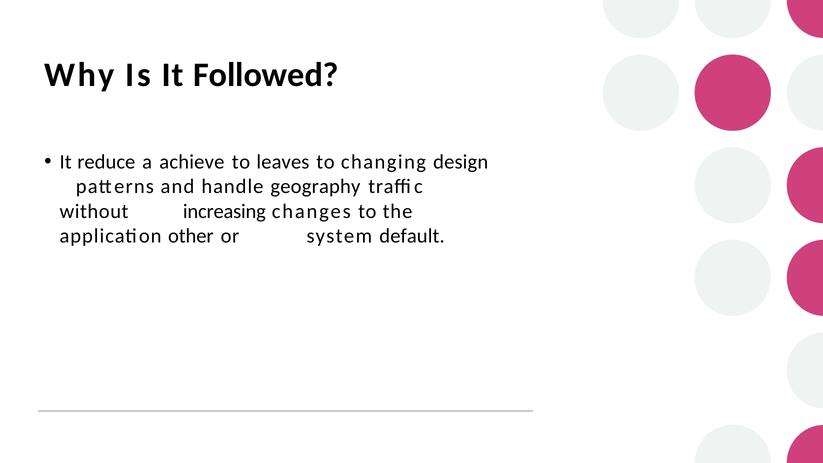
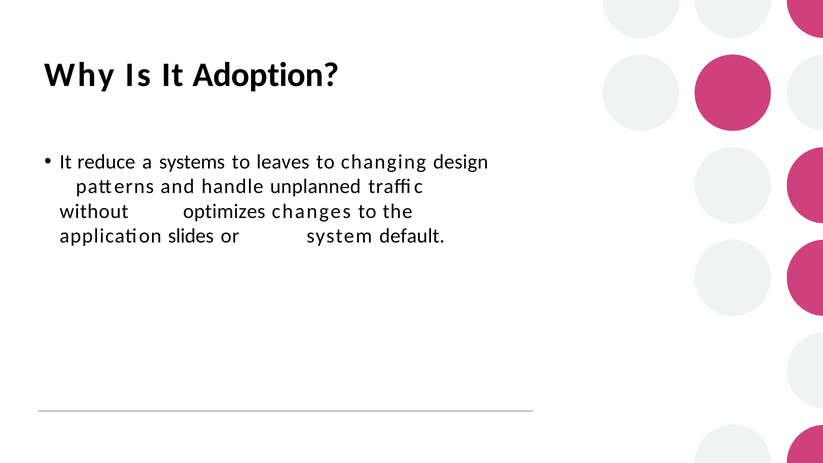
Followed: Followed -> Adoption
achieve: achieve -> systems
geography: geography -> unplanned
increasing: increasing -> optimizes
other: other -> slides
